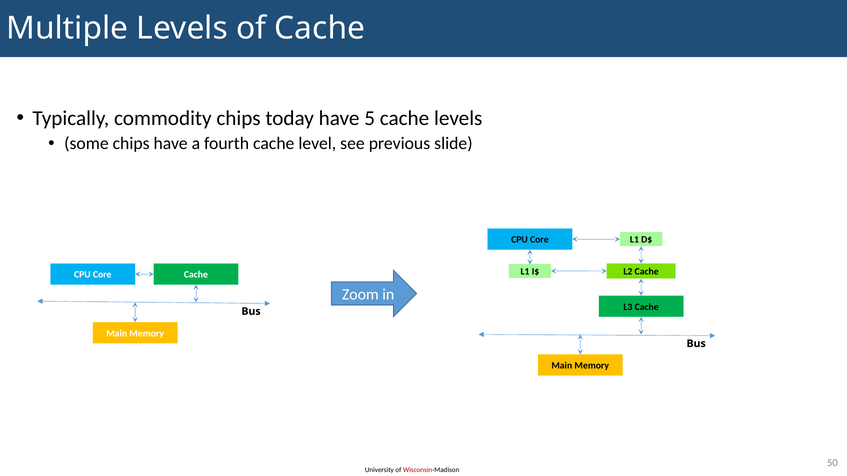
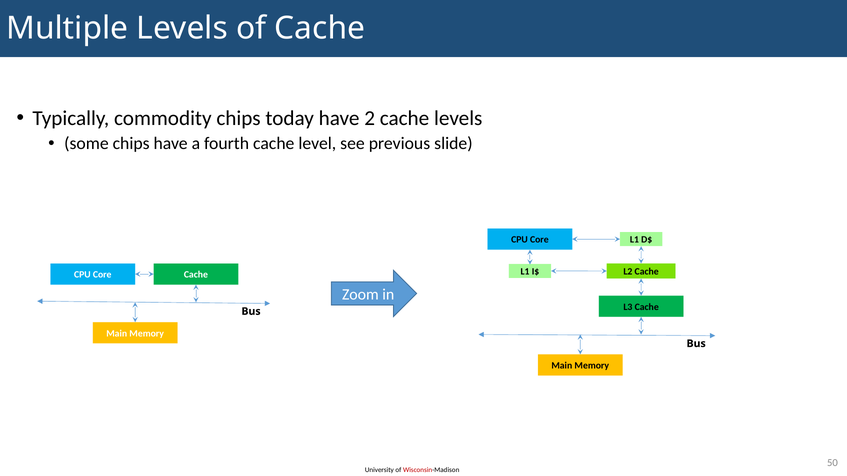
5: 5 -> 2
